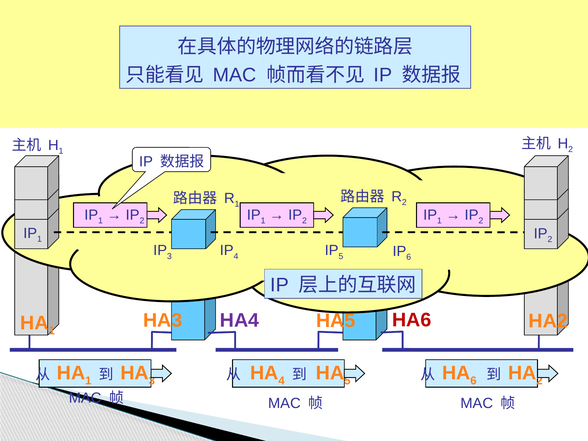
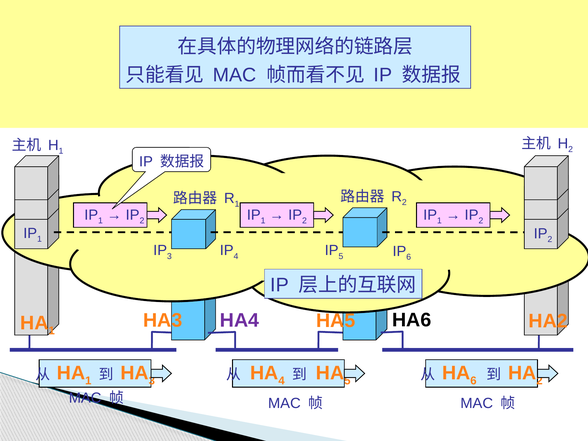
HA6 colour: red -> black
